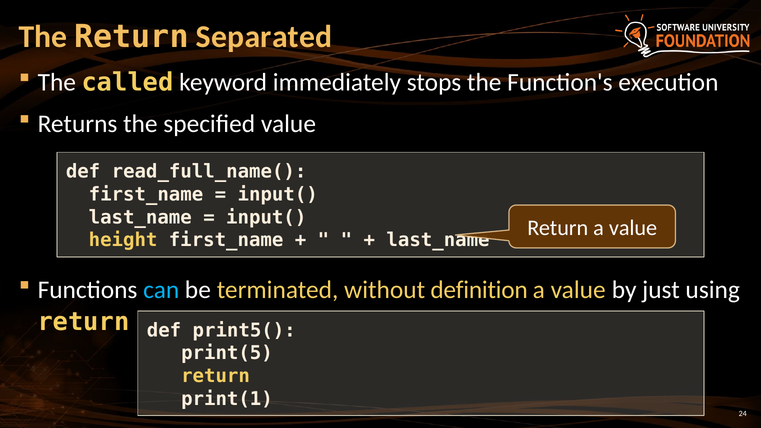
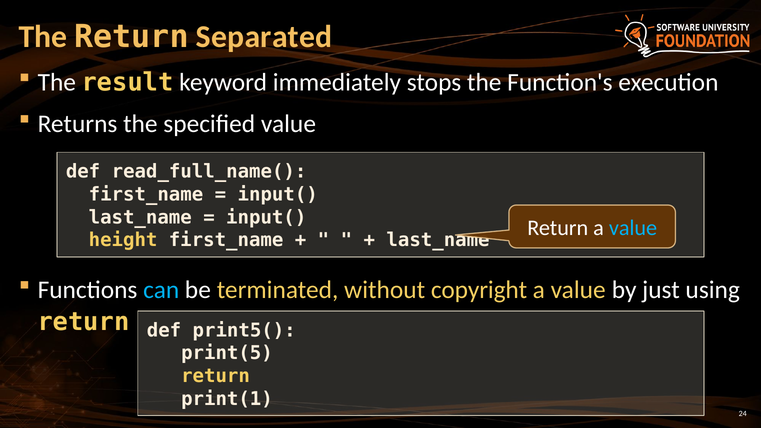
called: called -> result
value at (633, 228) colour: white -> light blue
definition: definition -> copyright
